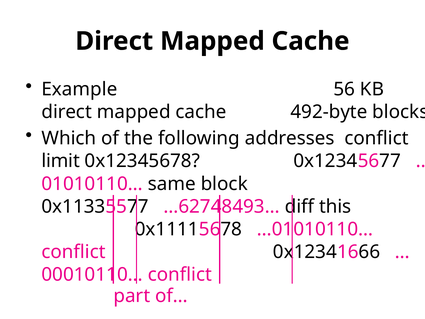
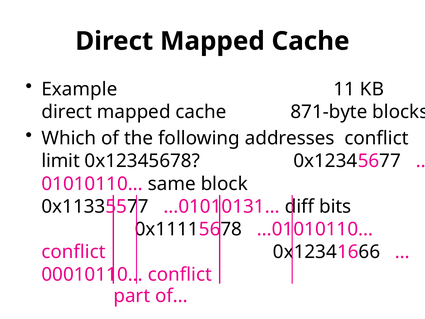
56: 56 -> 11
492-byte: 492-byte -> 871-byte
…62748493…: …62748493… -> …01010131…
this: this -> bits
